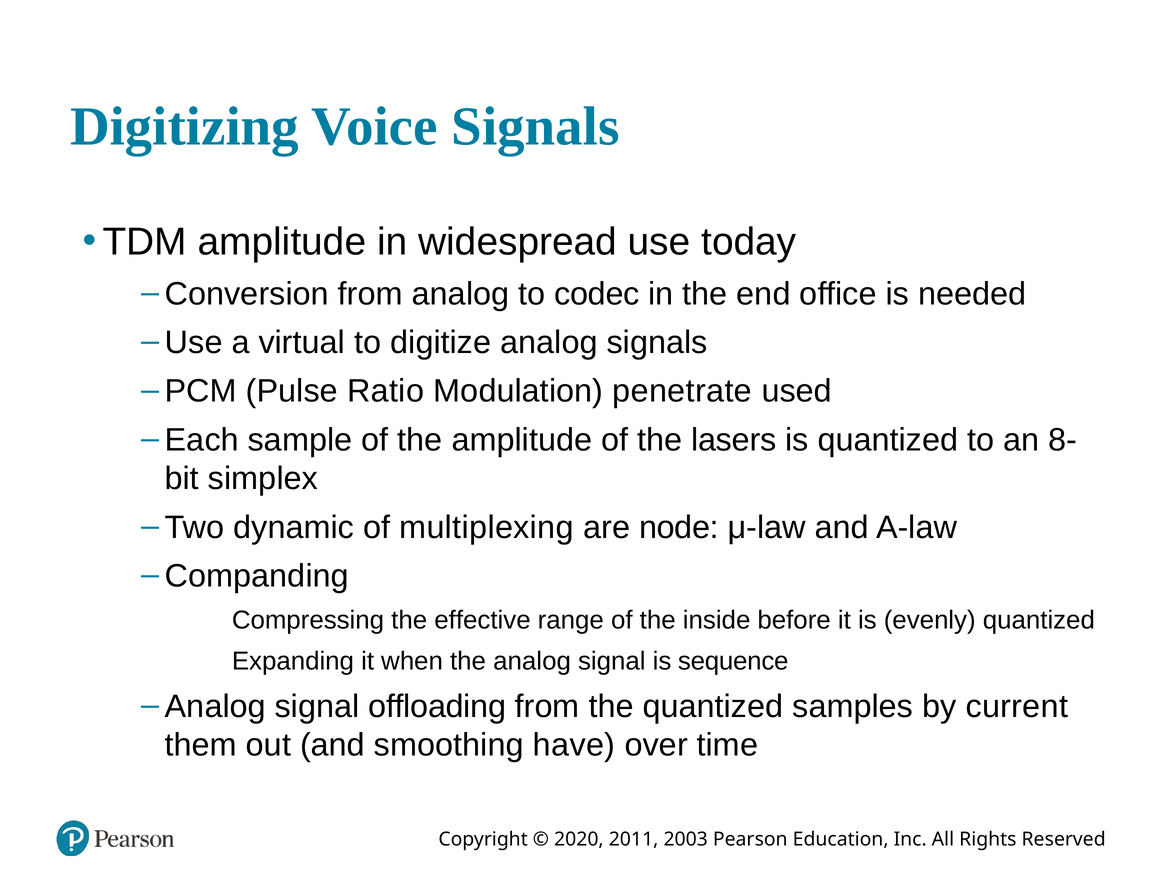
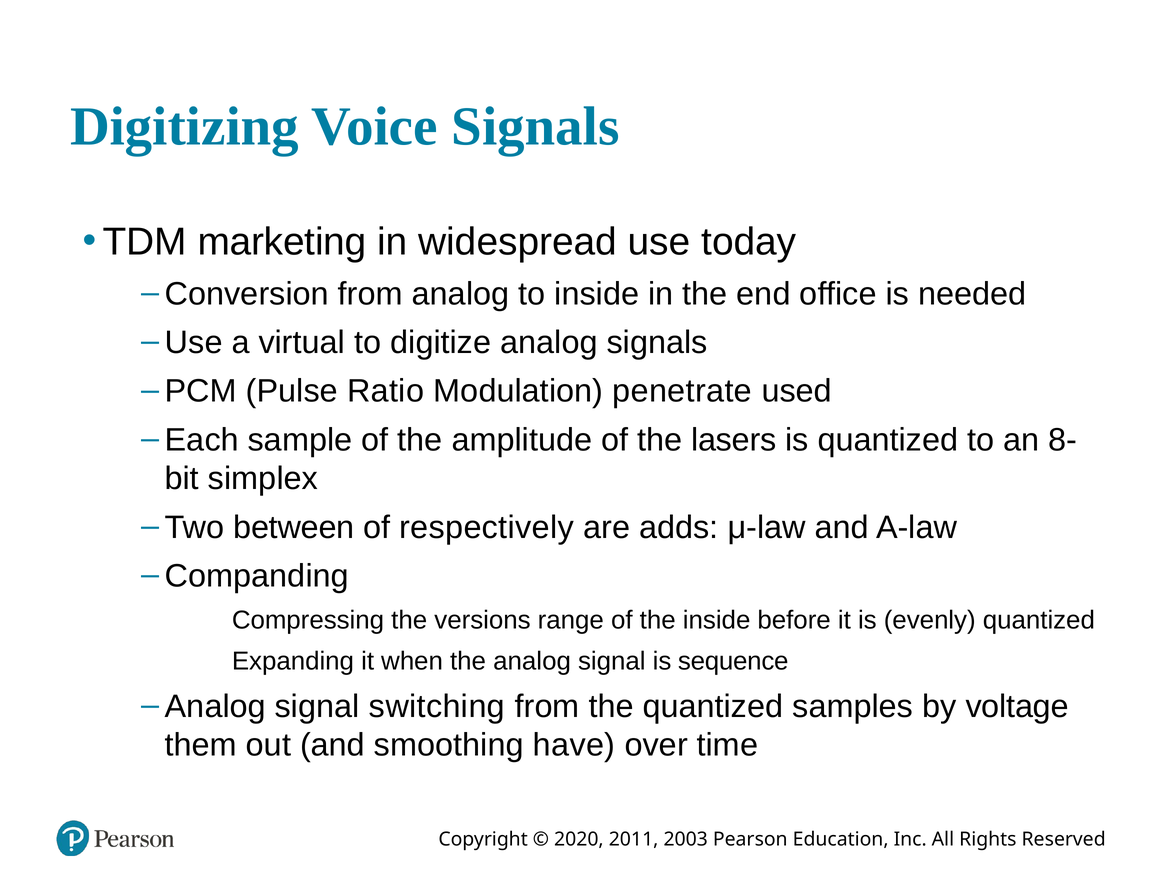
TDM amplitude: amplitude -> marketing
to codec: codec -> inside
dynamic: dynamic -> between
multiplexing: multiplexing -> respectively
node: node -> adds
effective: effective -> versions
offloading: offloading -> switching
current: current -> voltage
